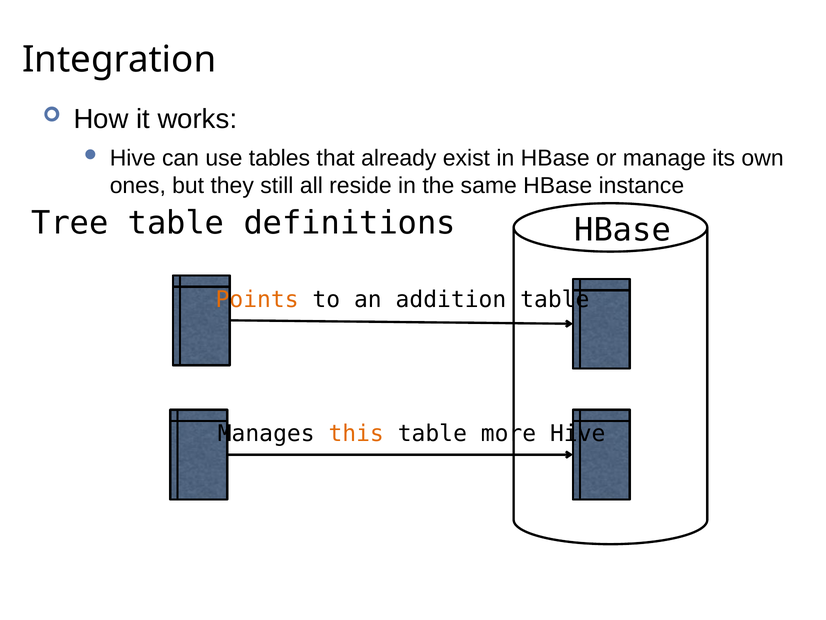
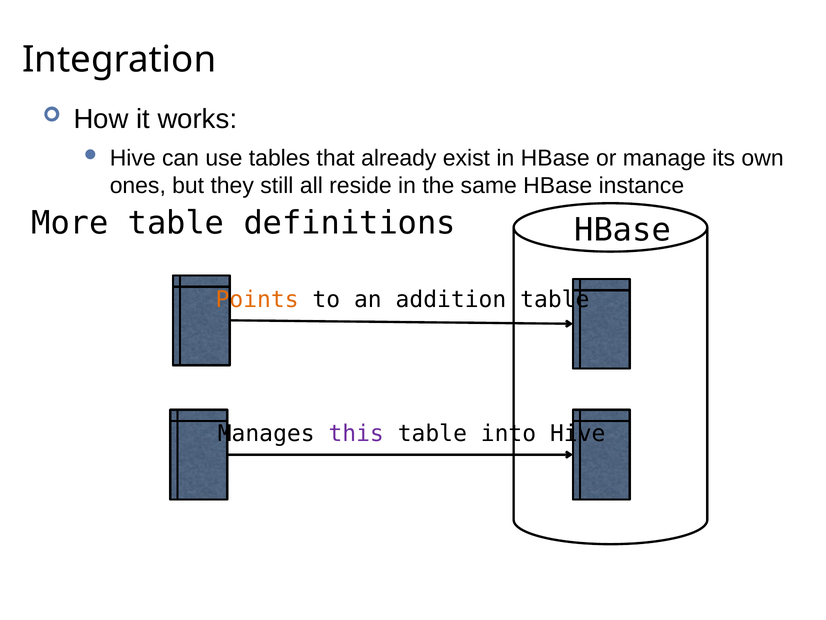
Tree: Tree -> More
this colour: orange -> purple
more: more -> into
